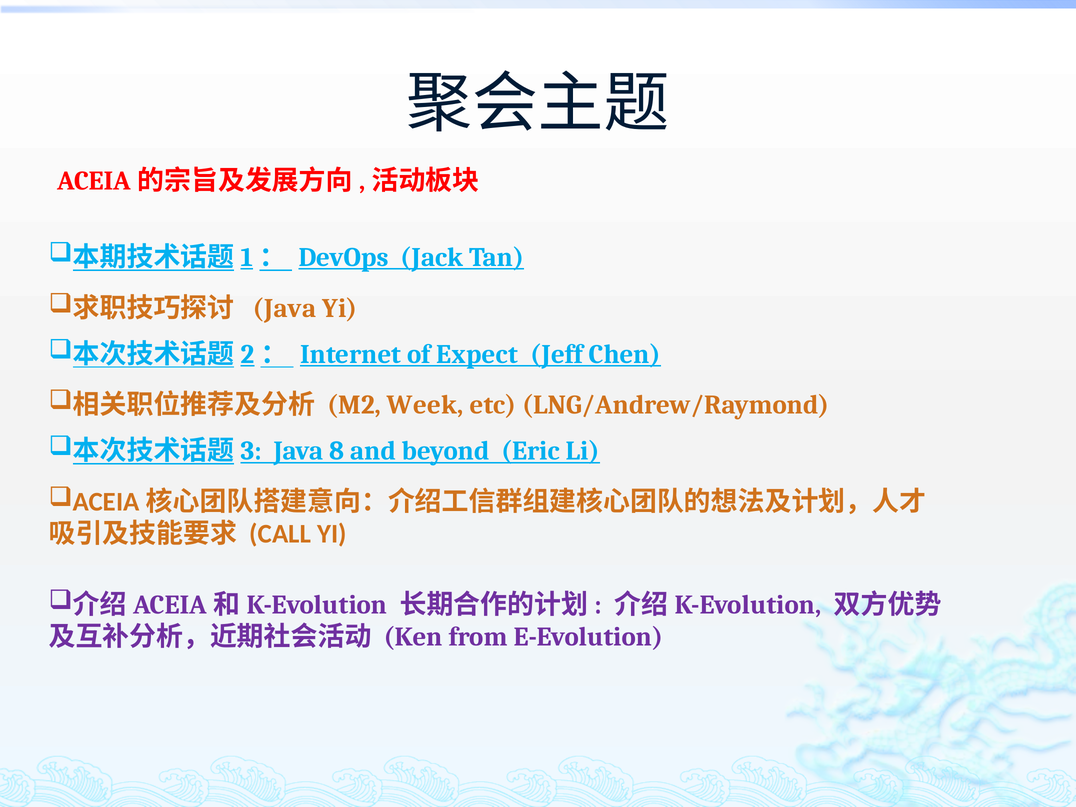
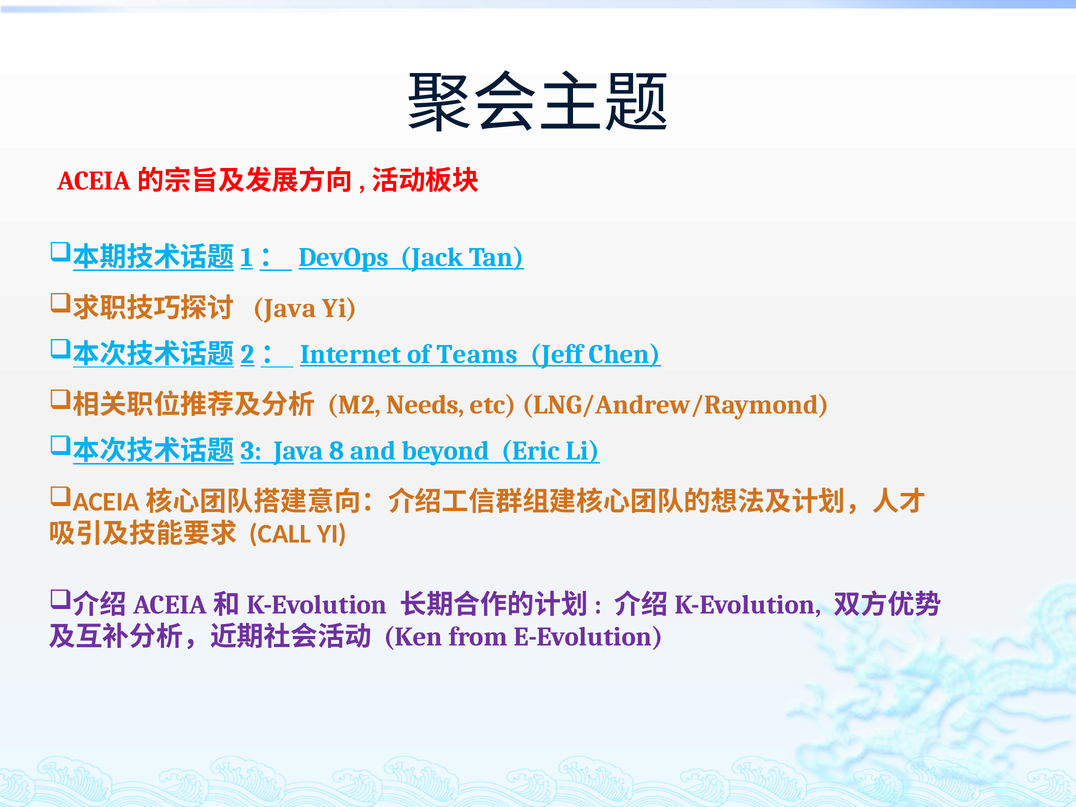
Expect: Expect -> Teams
Week: Week -> Needs
